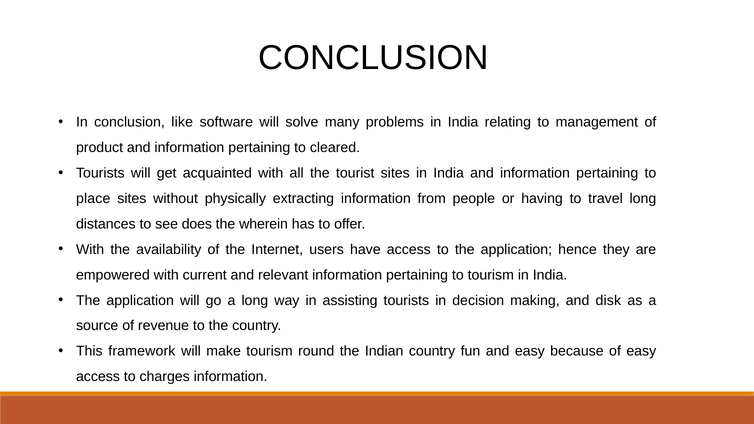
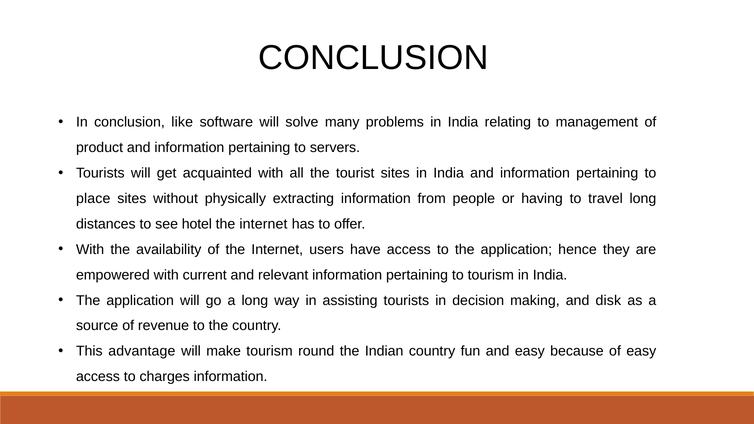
cleared: cleared -> servers
does: does -> hotel
wherein at (264, 224): wherein -> internet
framework: framework -> advantage
